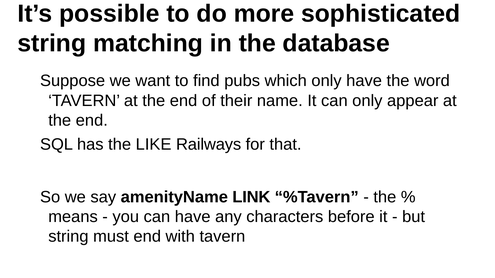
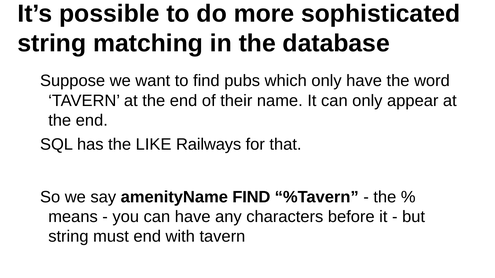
amenityName LINK: LINK -> FIND
